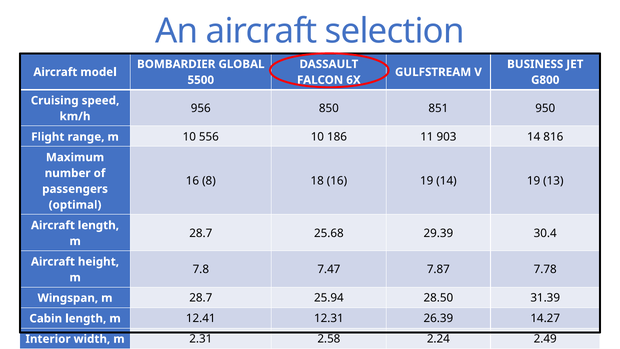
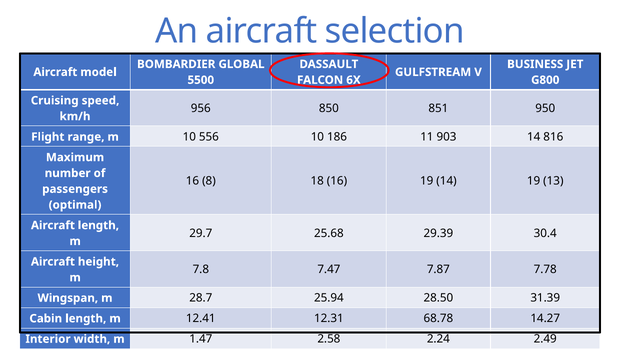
28.7 at (201, 233): 28.7 -> 29.7
26.39: 26.39 -> 68.78
2.31: 2.31 -> 1.47
